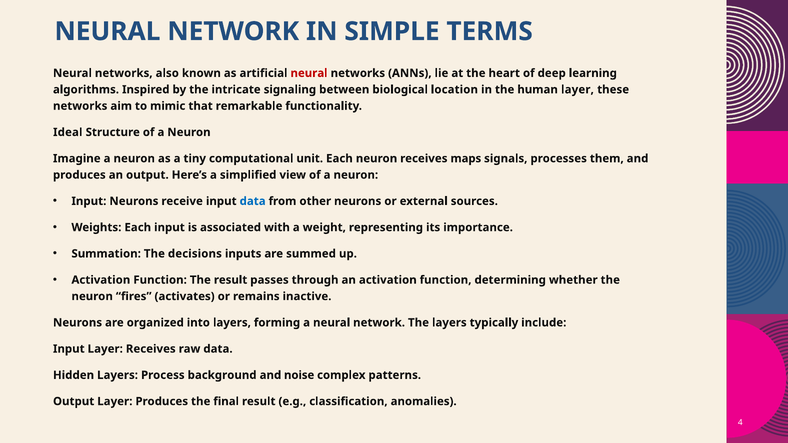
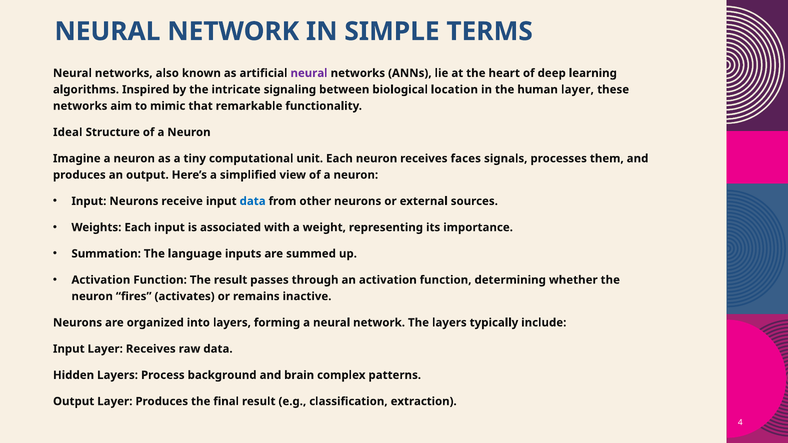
neural at (309, 73) colour: red -> purple
maps: maps -> faces
decisions: decisions -> language
noise: noise -> brain
anomalies: anomalies -> extraction
